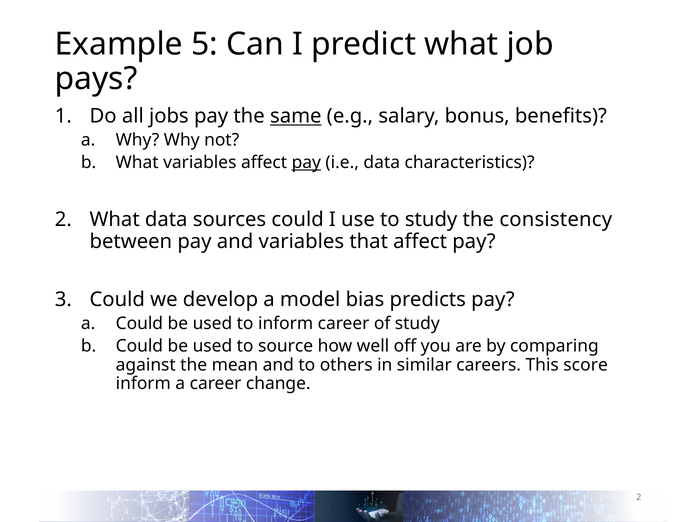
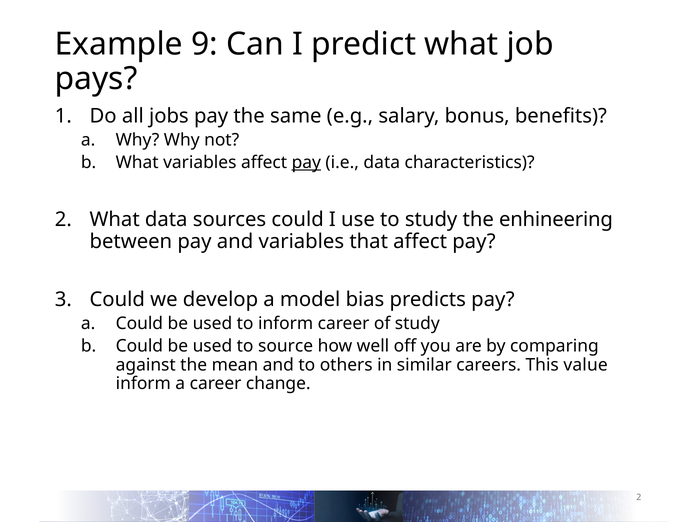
5: 5 -> 9
same underline: present -> none
consistency: consistency -> enhineering
score: score -> value
